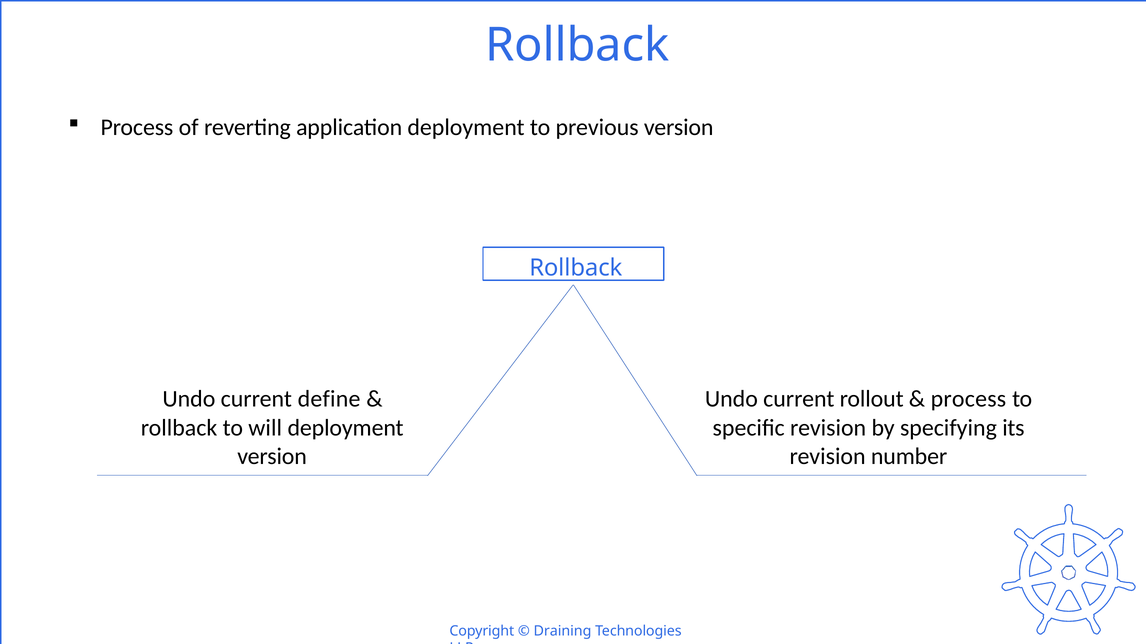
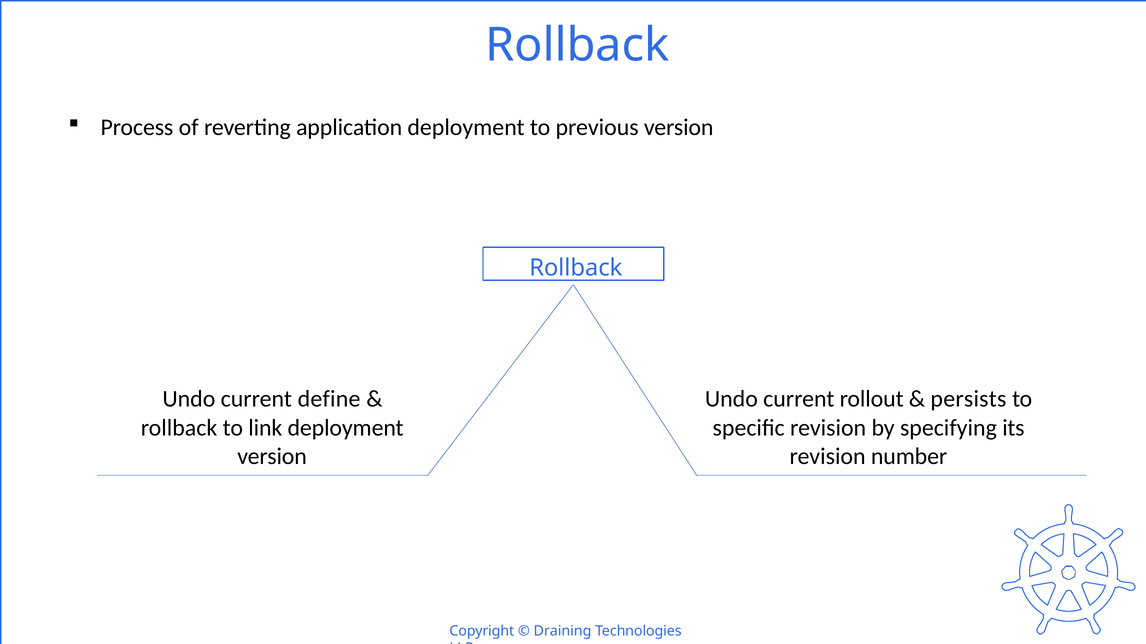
process at (968, 399): process -> persists
will: will -> link
